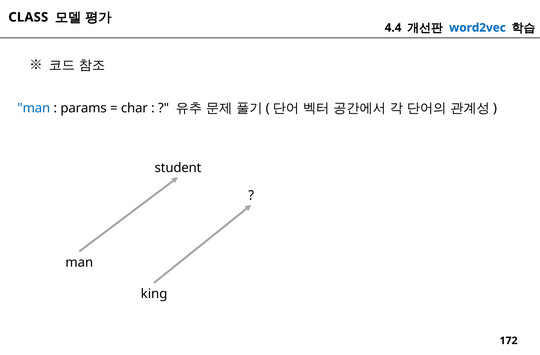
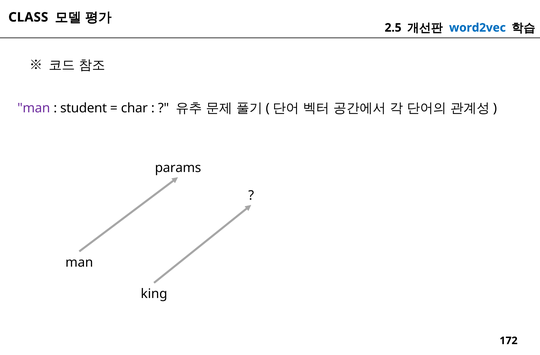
4.4: 4.4 -> 2.5
man at (34, 108) colour: blue -> purple
params: params -> student
student: student -> params
